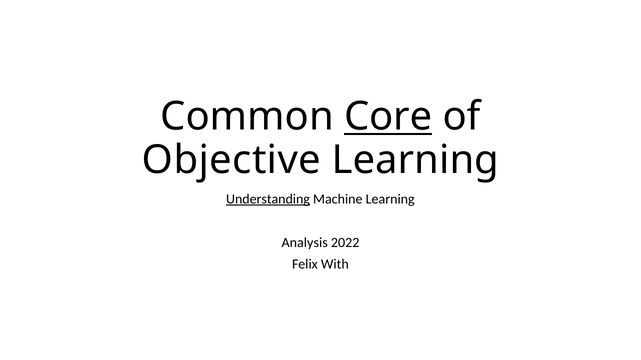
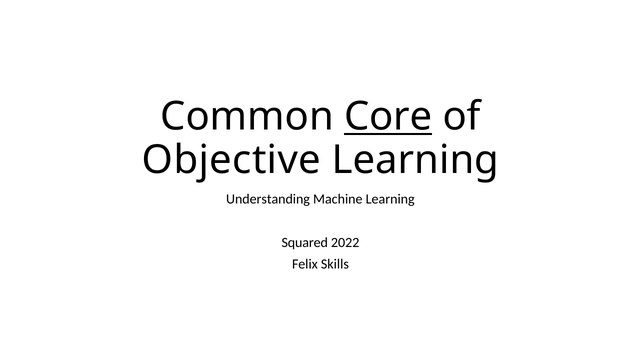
Understanding underline: present -> none
Analysis: Analysis -> Squared
With: With -> Skills
